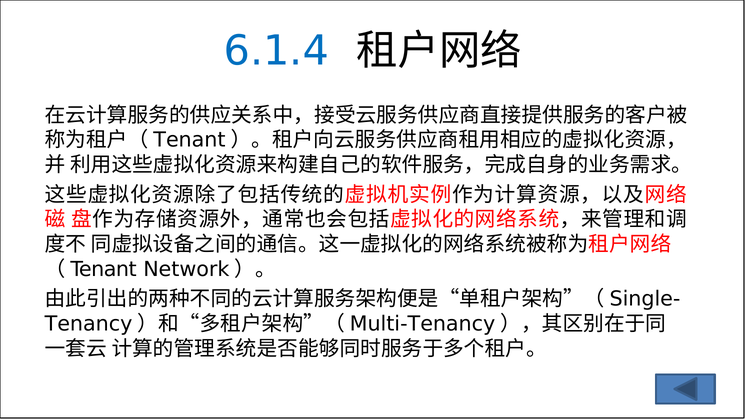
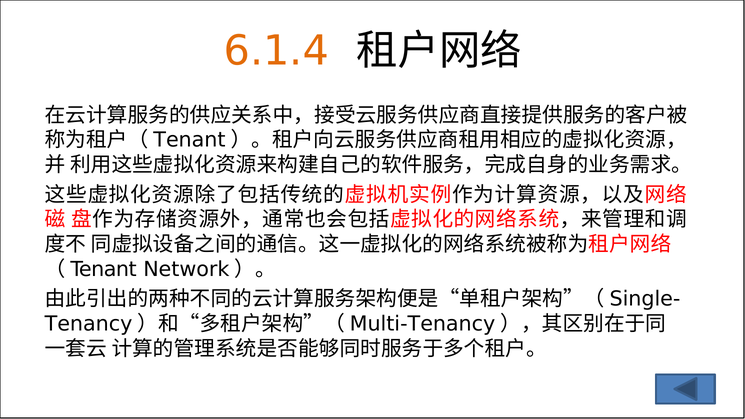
6.1.4 colour: blue -> orange
